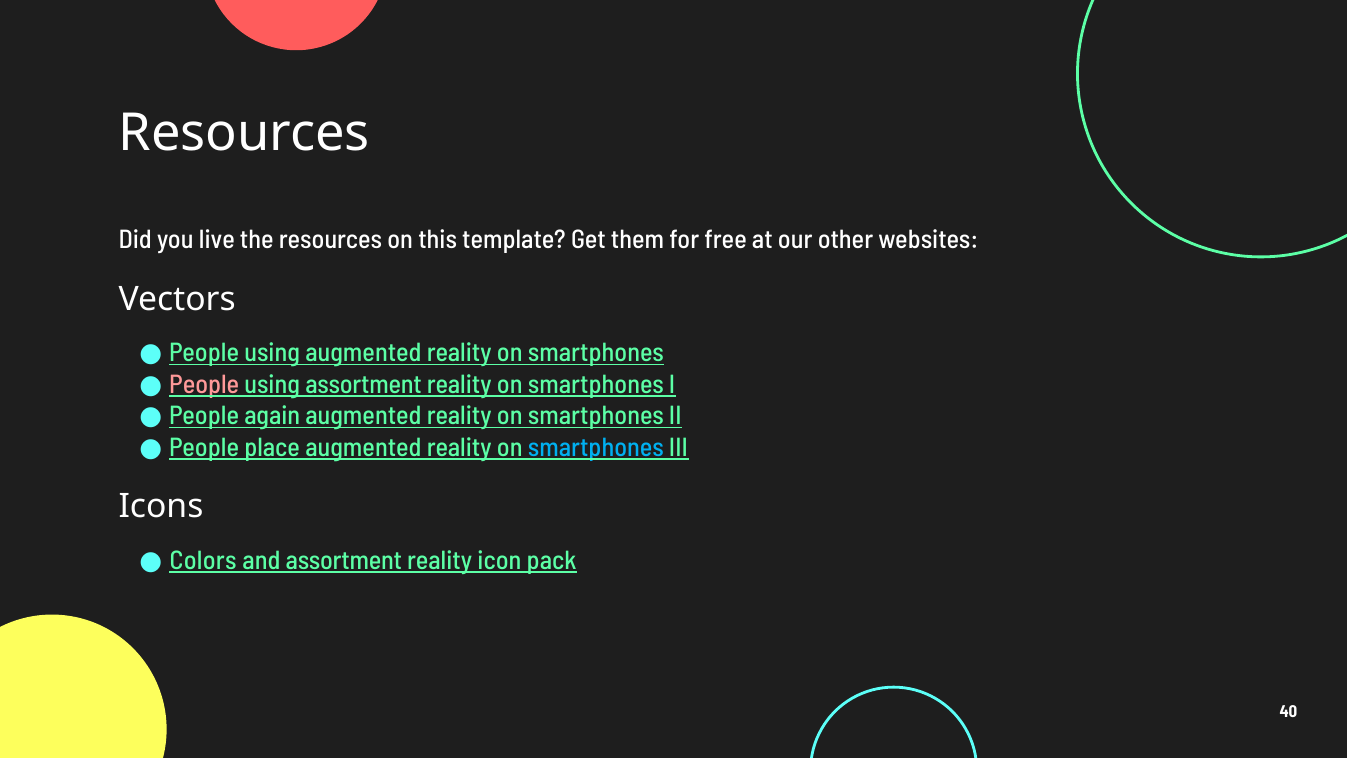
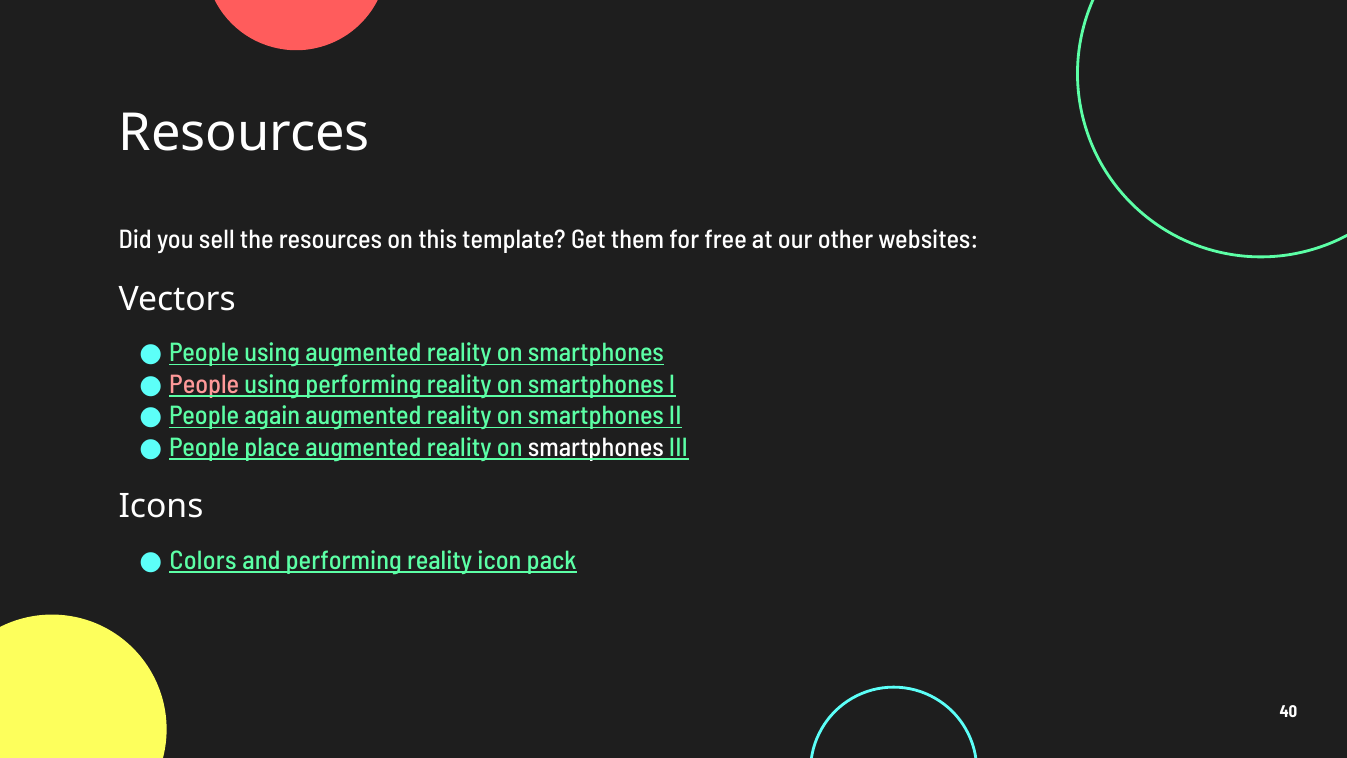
live: live -> sell
using assortment: assortment -> performing
smartphones at (596, 447) colour: light blue -> white
and assortment: assortment -> performing
